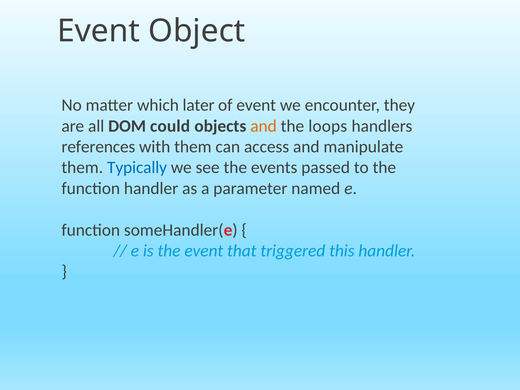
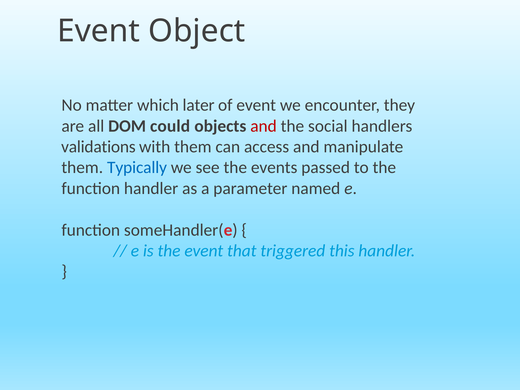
and at (264, 126) colour: orange -> red
loops: loops -> social
references: references -> validations
